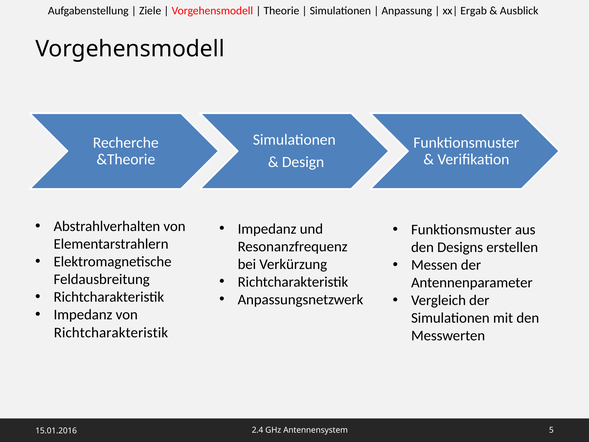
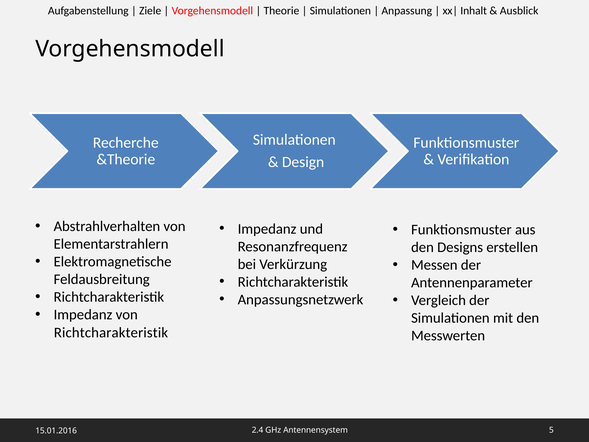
Ergab: Ergab -> Inhalt
